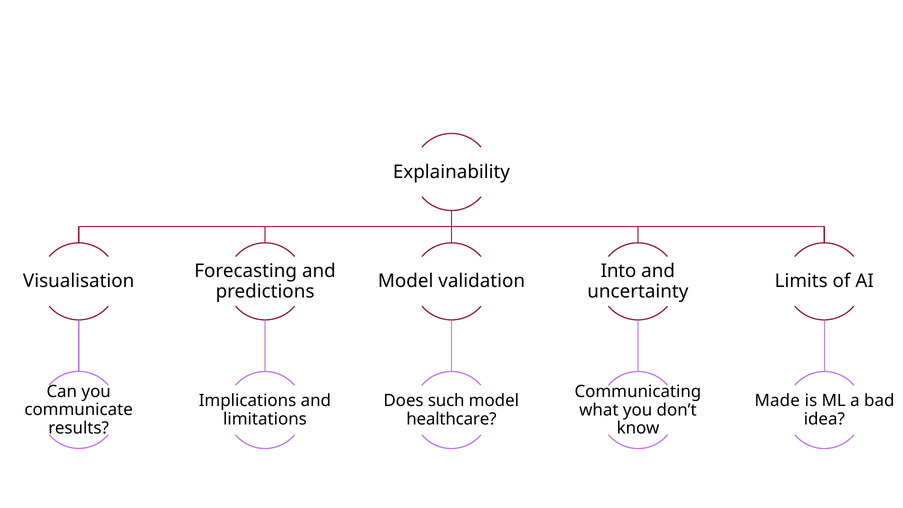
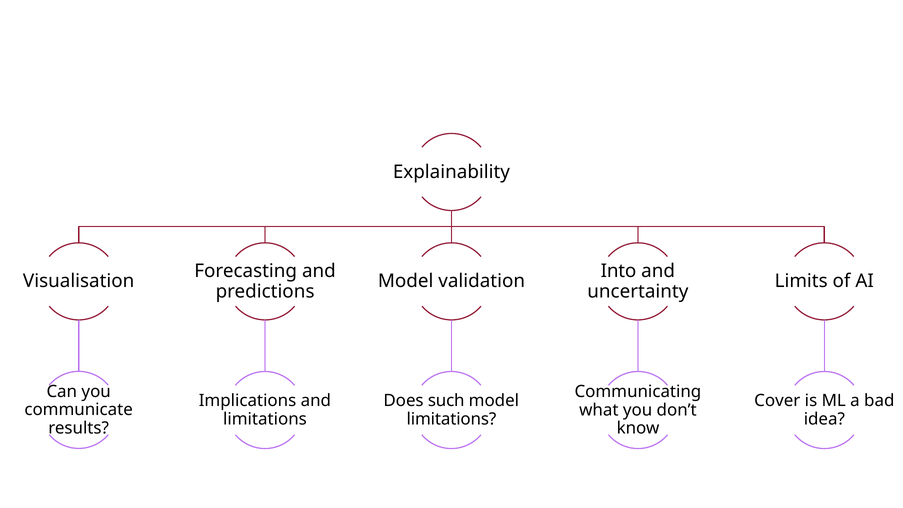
Made: Made -> Cover
healthcare at (451, 419): healthcare -> limitations
